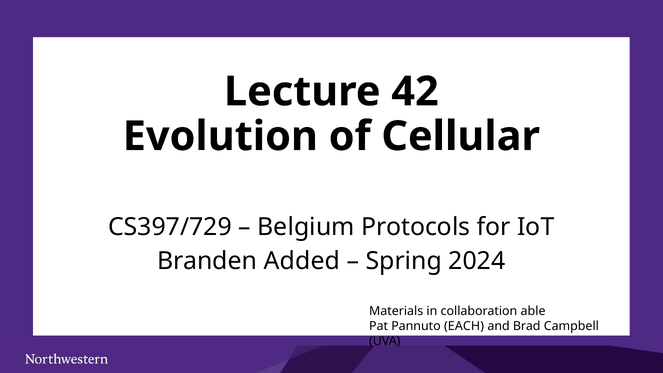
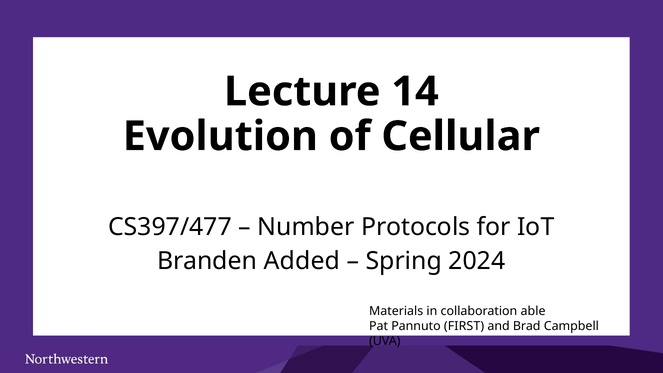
42: 42 -> 14
CS397/729: CS397/729 -> CS397/477
Belgium: Belgium -> Number
EACH: EACH -> FIRST
